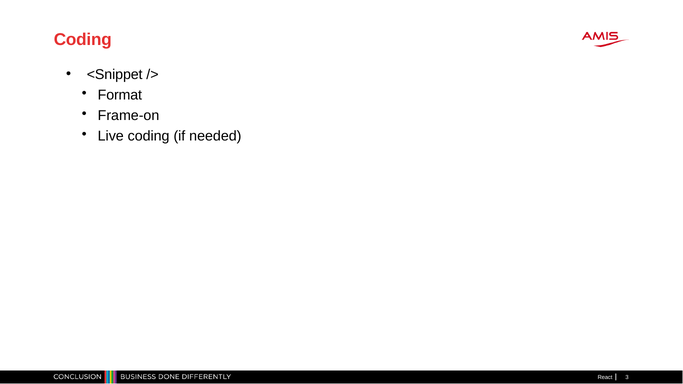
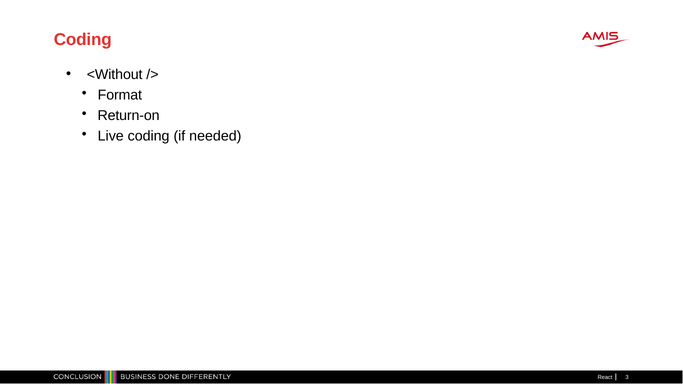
<Snippet: <Snippet -> <Without
Frame-on: Frame-on -> Return-on
